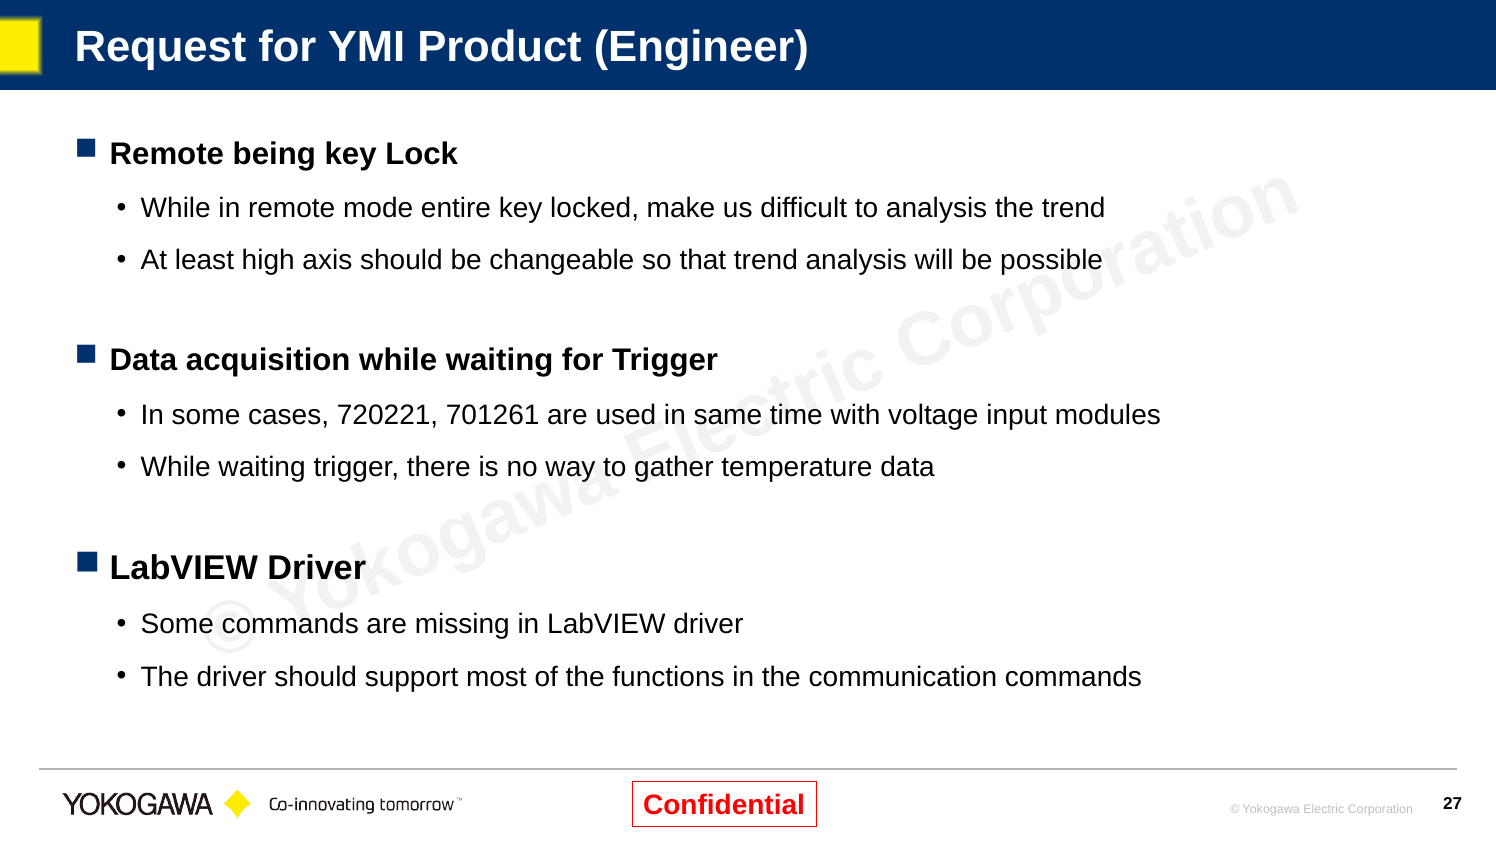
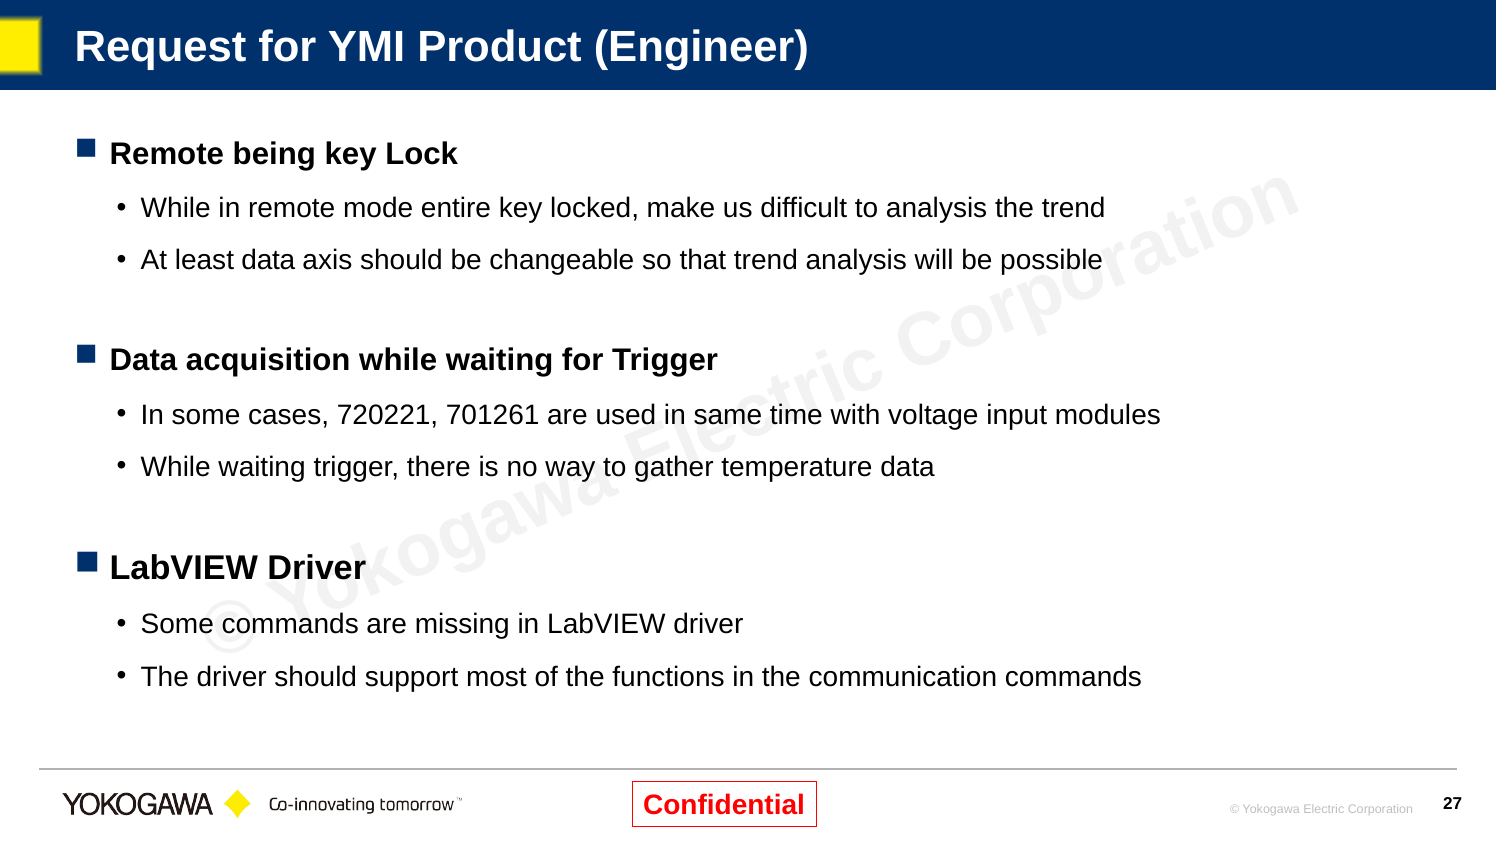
least high: high -> data
